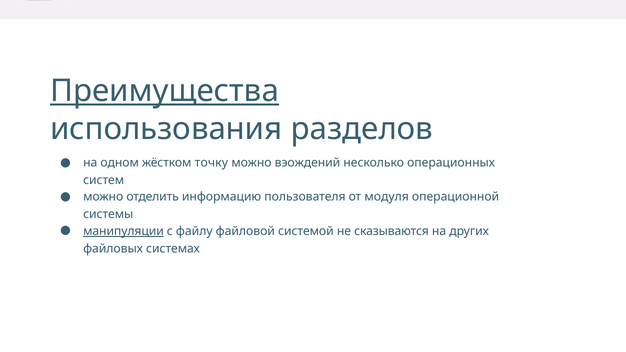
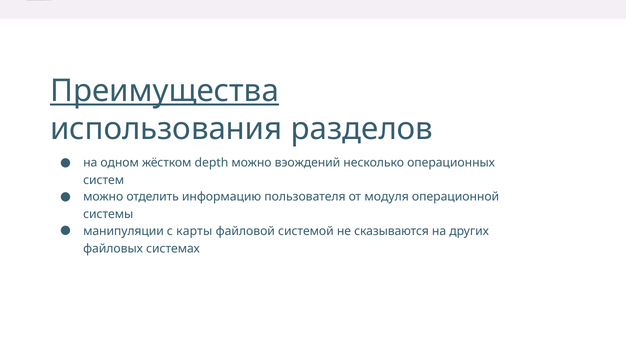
точку: точку -> depth
манипуляции underline: present -> none
файлу: файлу -> карты
